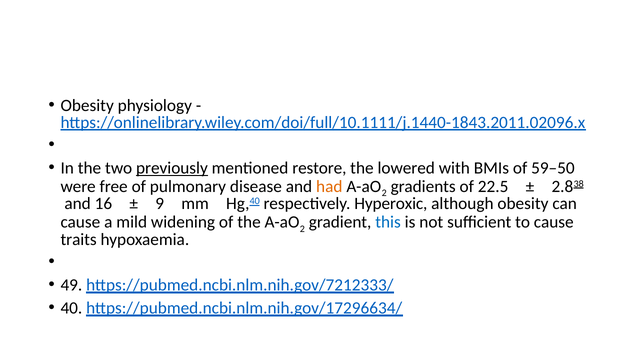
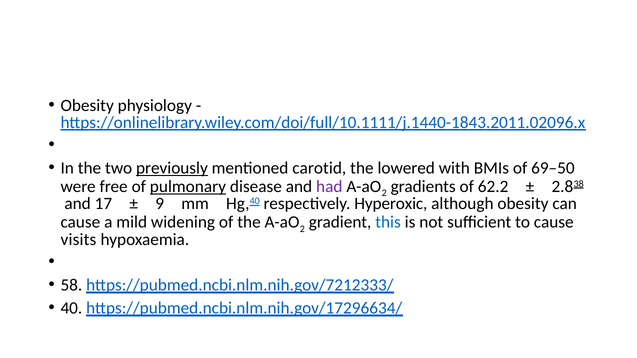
restore: restore -> carotid
59–50: 59–50 -> 69–50
pulmonary underline: none -> present
had colour: orange -> purple
22.5: 22.5 -> 62.2
16: 16 -> 17
traits: traits -> visits
49: 49 -> 58
